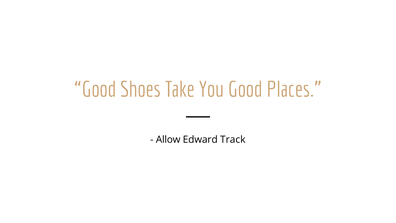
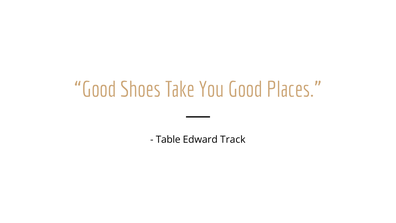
Allow: Allow -> Table
